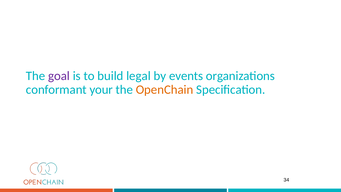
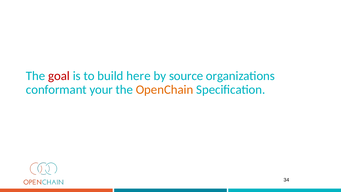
goal colour: purple -> red
legal: legal -> here
events: events -> source
